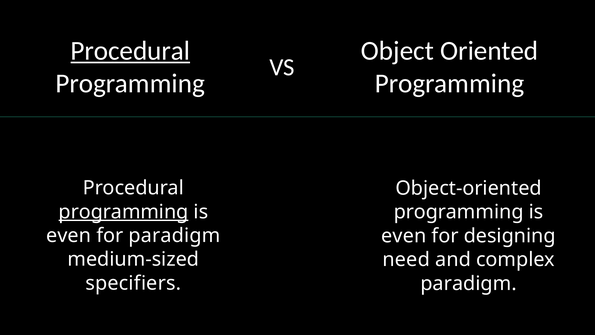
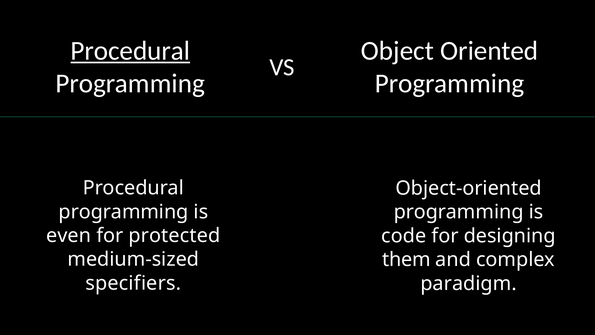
programming at (123, 212) underline: present -> none
for paradigm: paradigm -> protected
even at (404, 236): even -> code
need: need -> them
